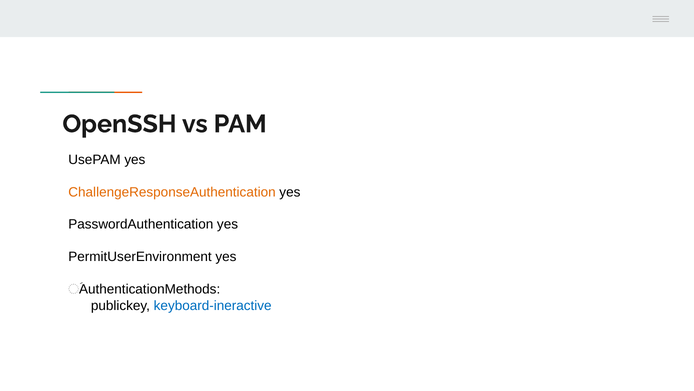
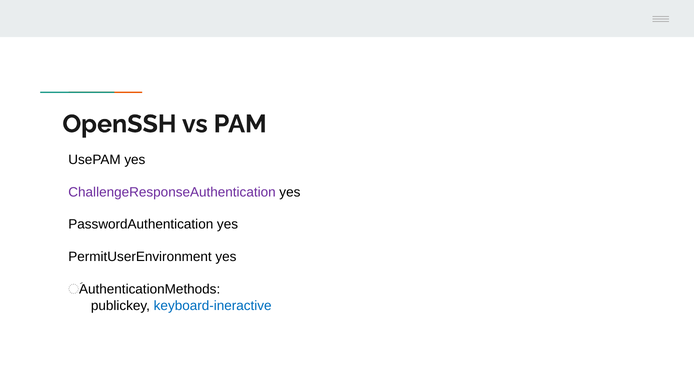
ChallengeResponseAuthentication colour: orange -> purple
